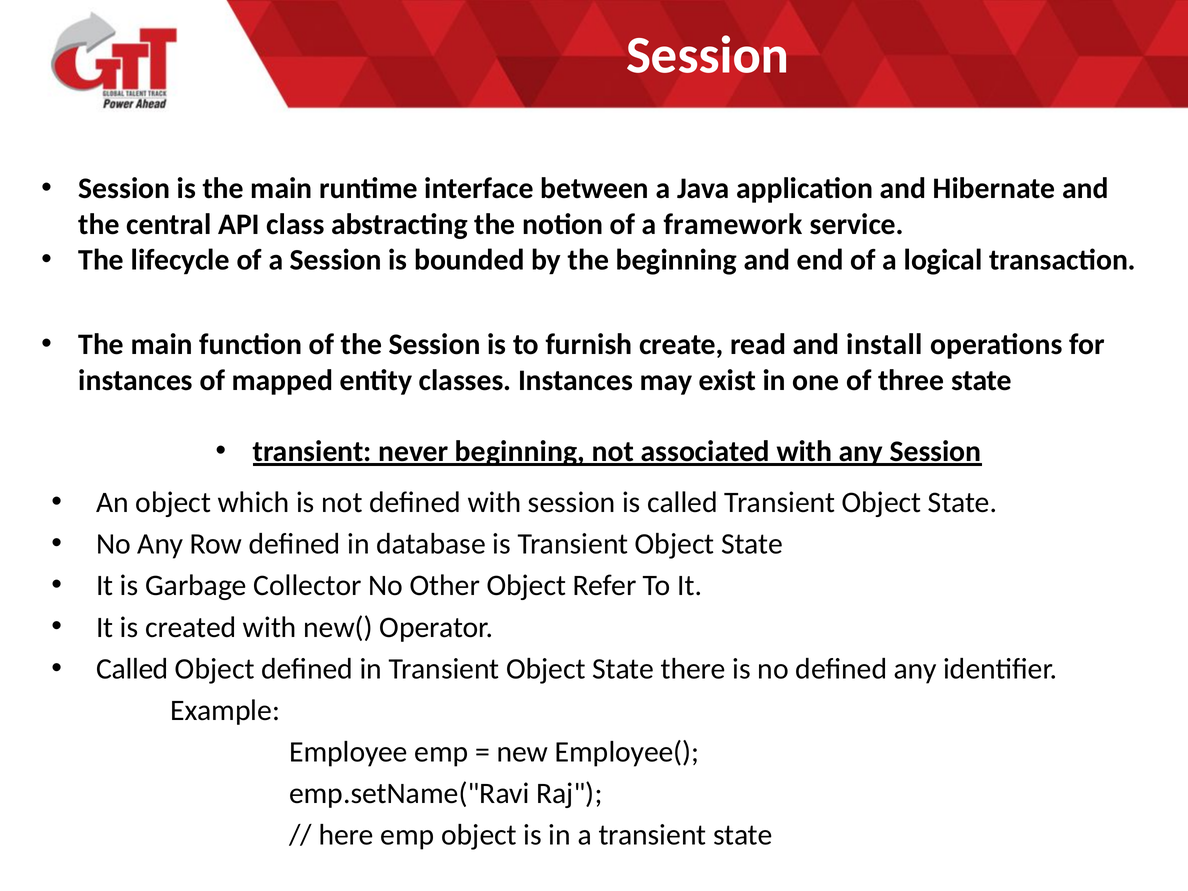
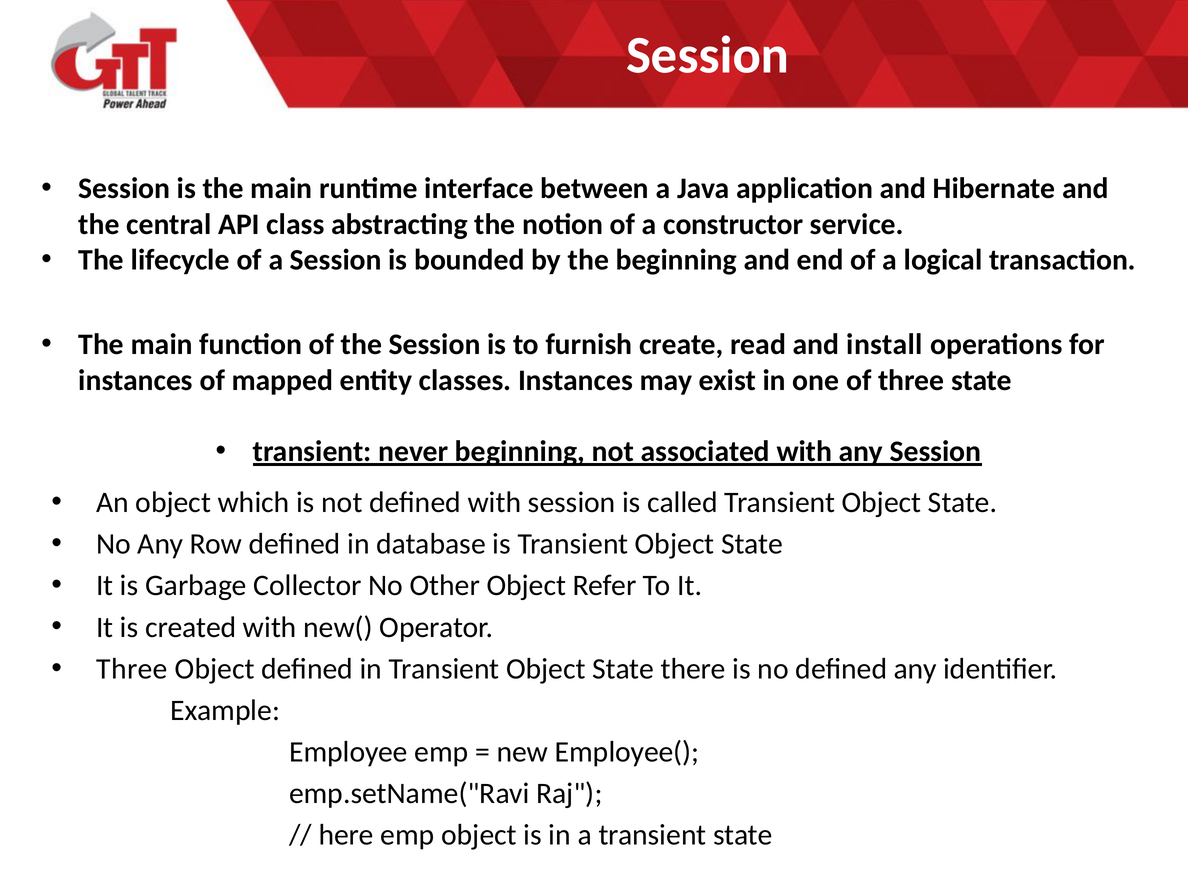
framework: framework -> constructor
Called at (132, 669): Called -> Three
